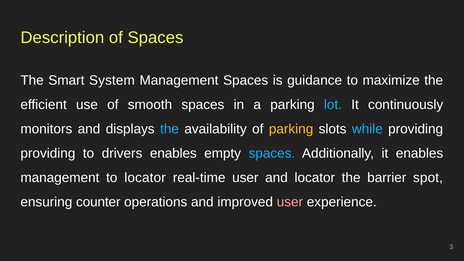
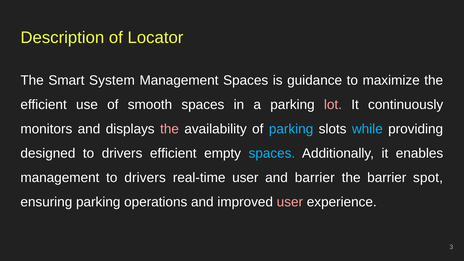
of Spaces: Spaces -> Locator
lot colour: light blue -> pink
the at (170, 129) colour: light blue -> pink
parking at (291, 129) colour: yellow -> light blue
providing at (48, 153): providing -> designed
drivers enables: enables -> efficient
management to locator: locator -> drivers
and locator: locator -> barrier
ensuring counter: counter -> parking
